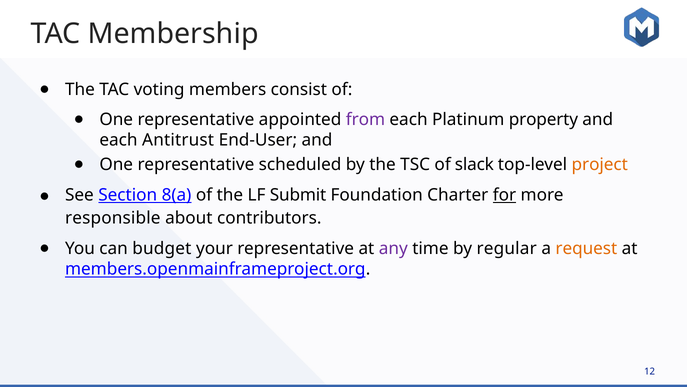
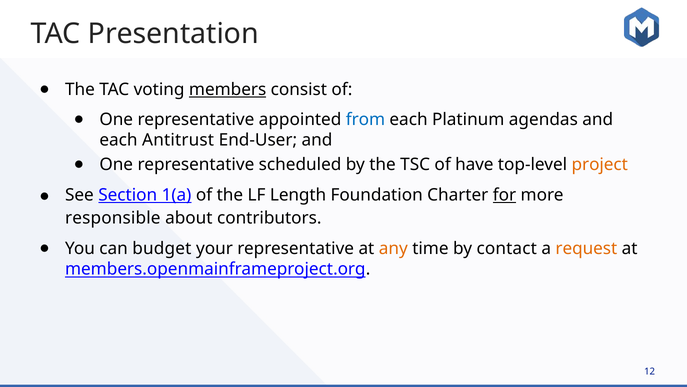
Membership: Membership -> Presentation
members underline: none -> present
from colour: purple -> blue
property: property -> agendas
slack: slack -> have
8(a: 8(a -> 1(a
Submit: Submit -> Length
any colour: purple -> orange
regular: regular -> contact
